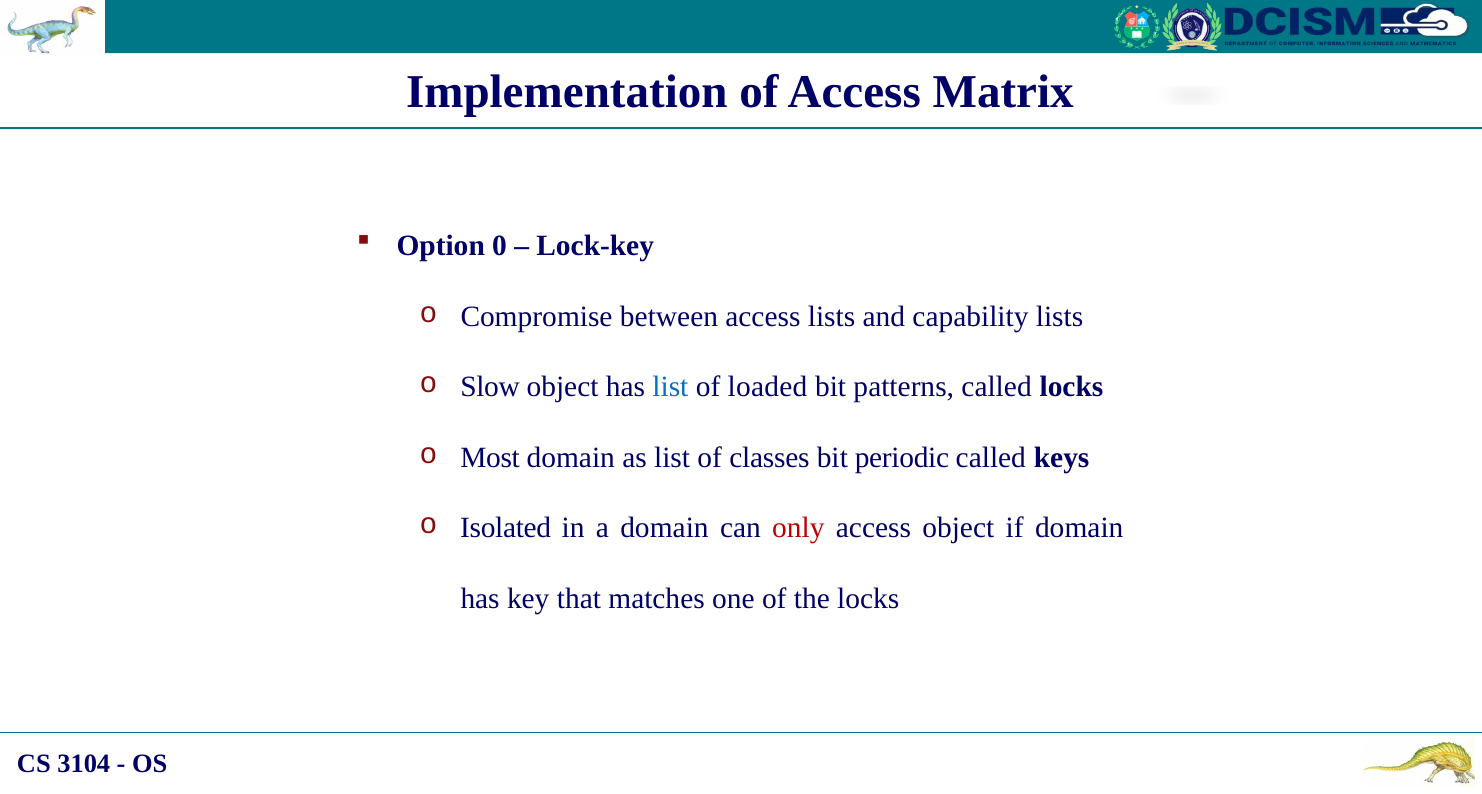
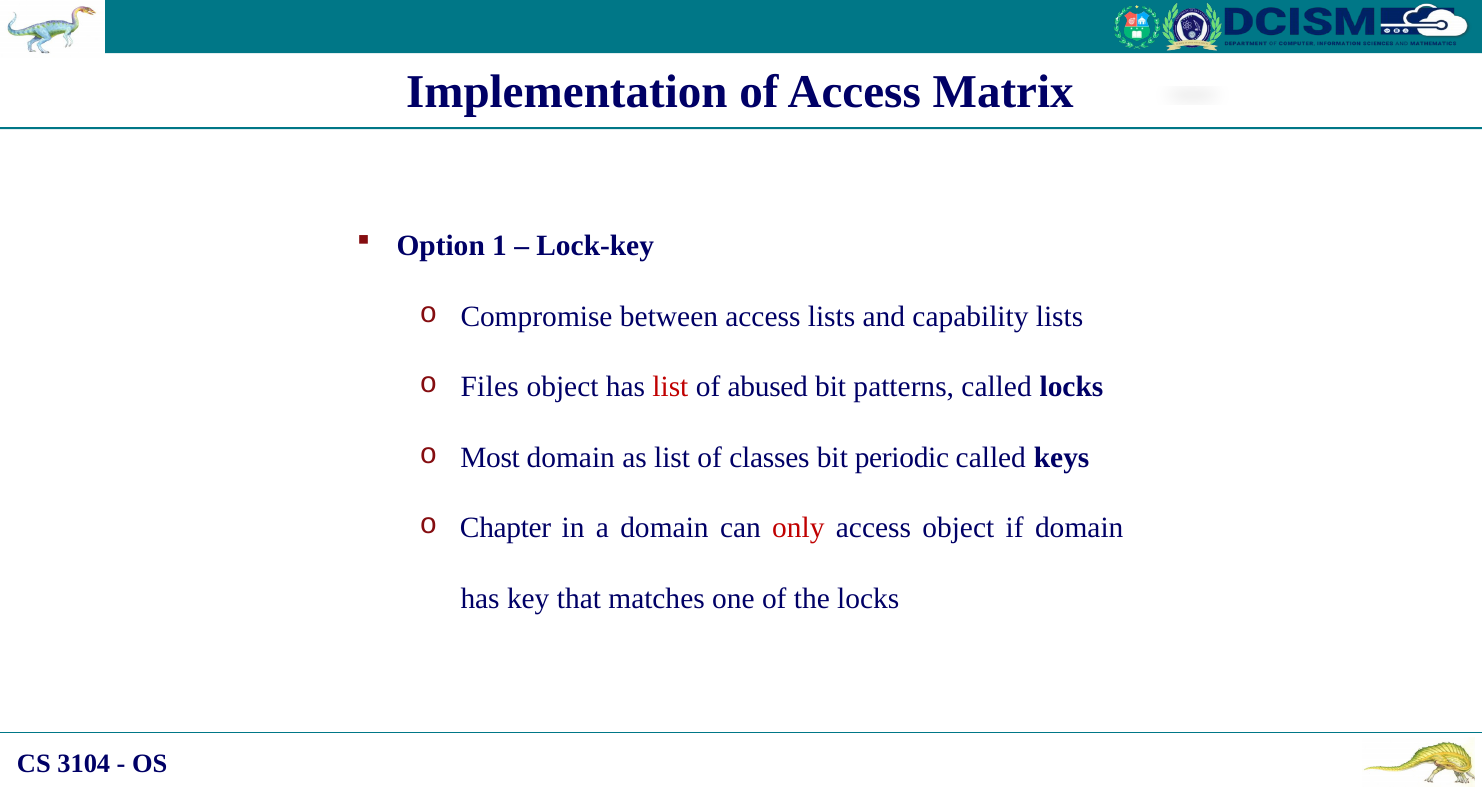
0: 0 -> 1
Slow: Slow -> Files
list at (670, 387) colour: blue -> red
loaded: loaded -> abused
Isolated: Isolated -> Chapter
